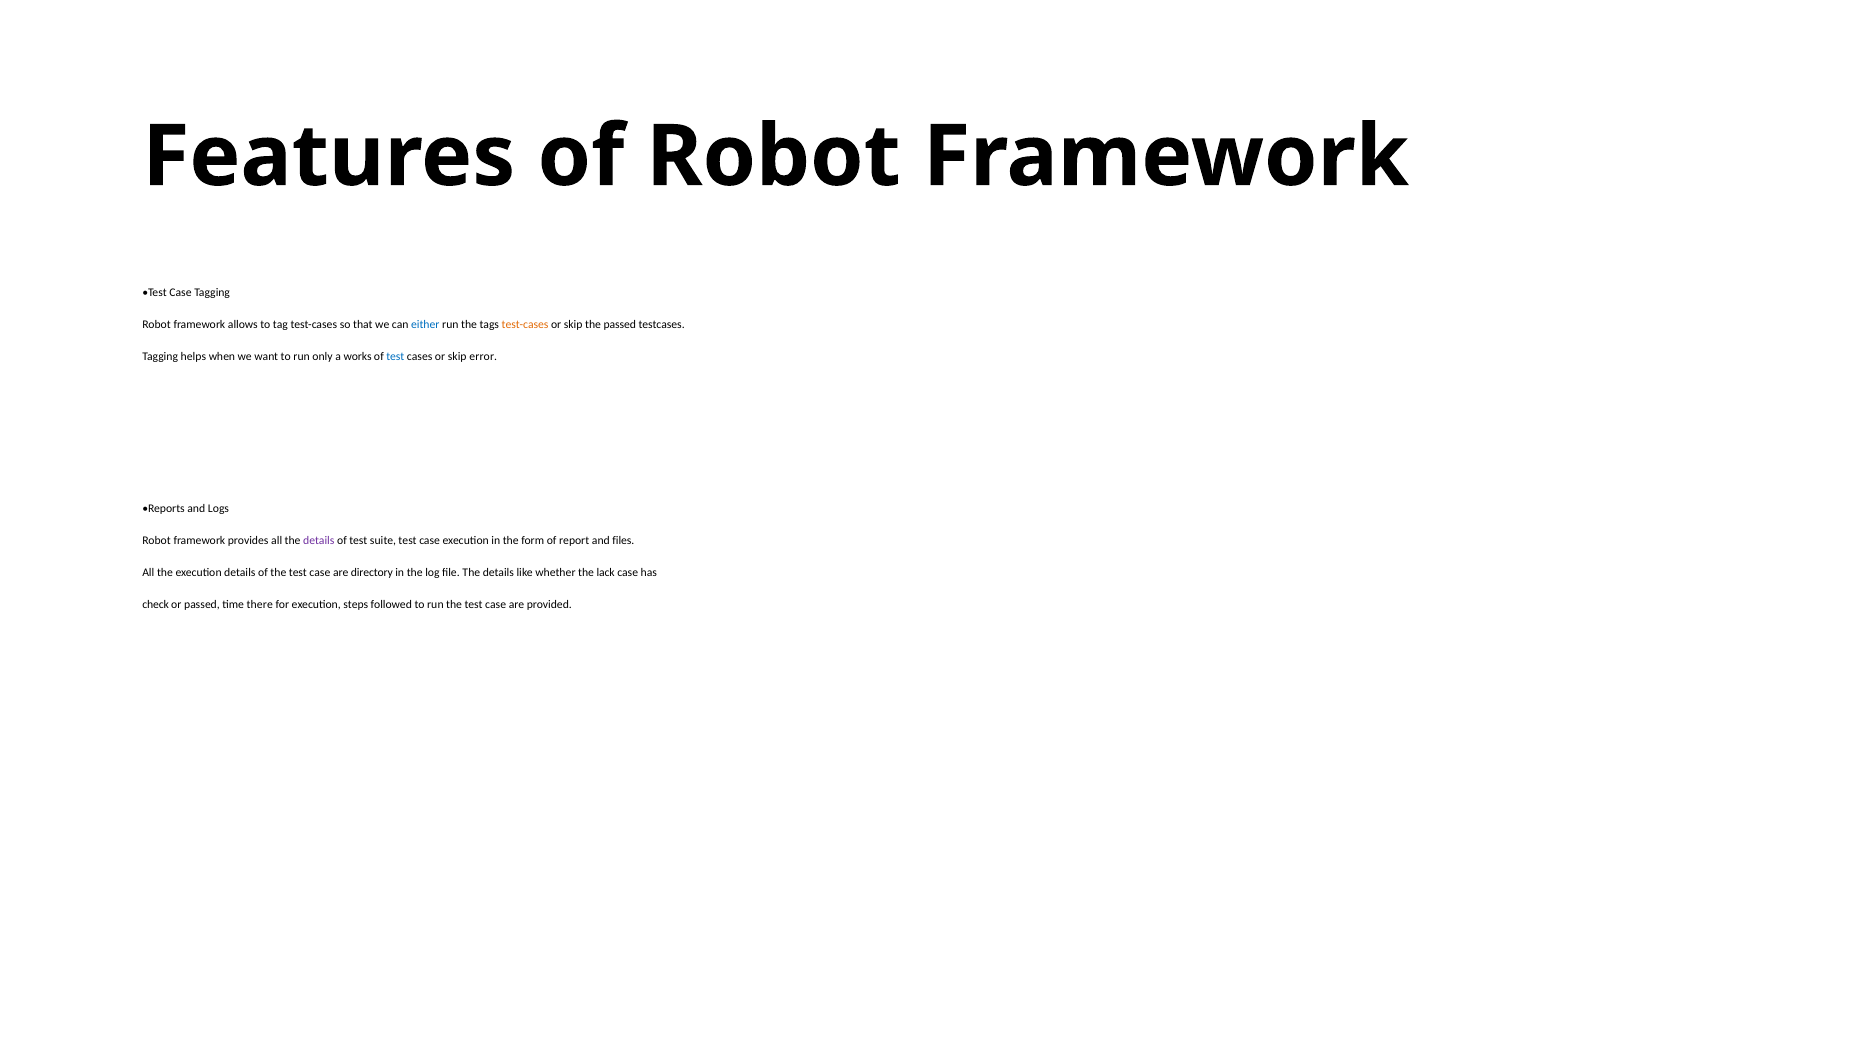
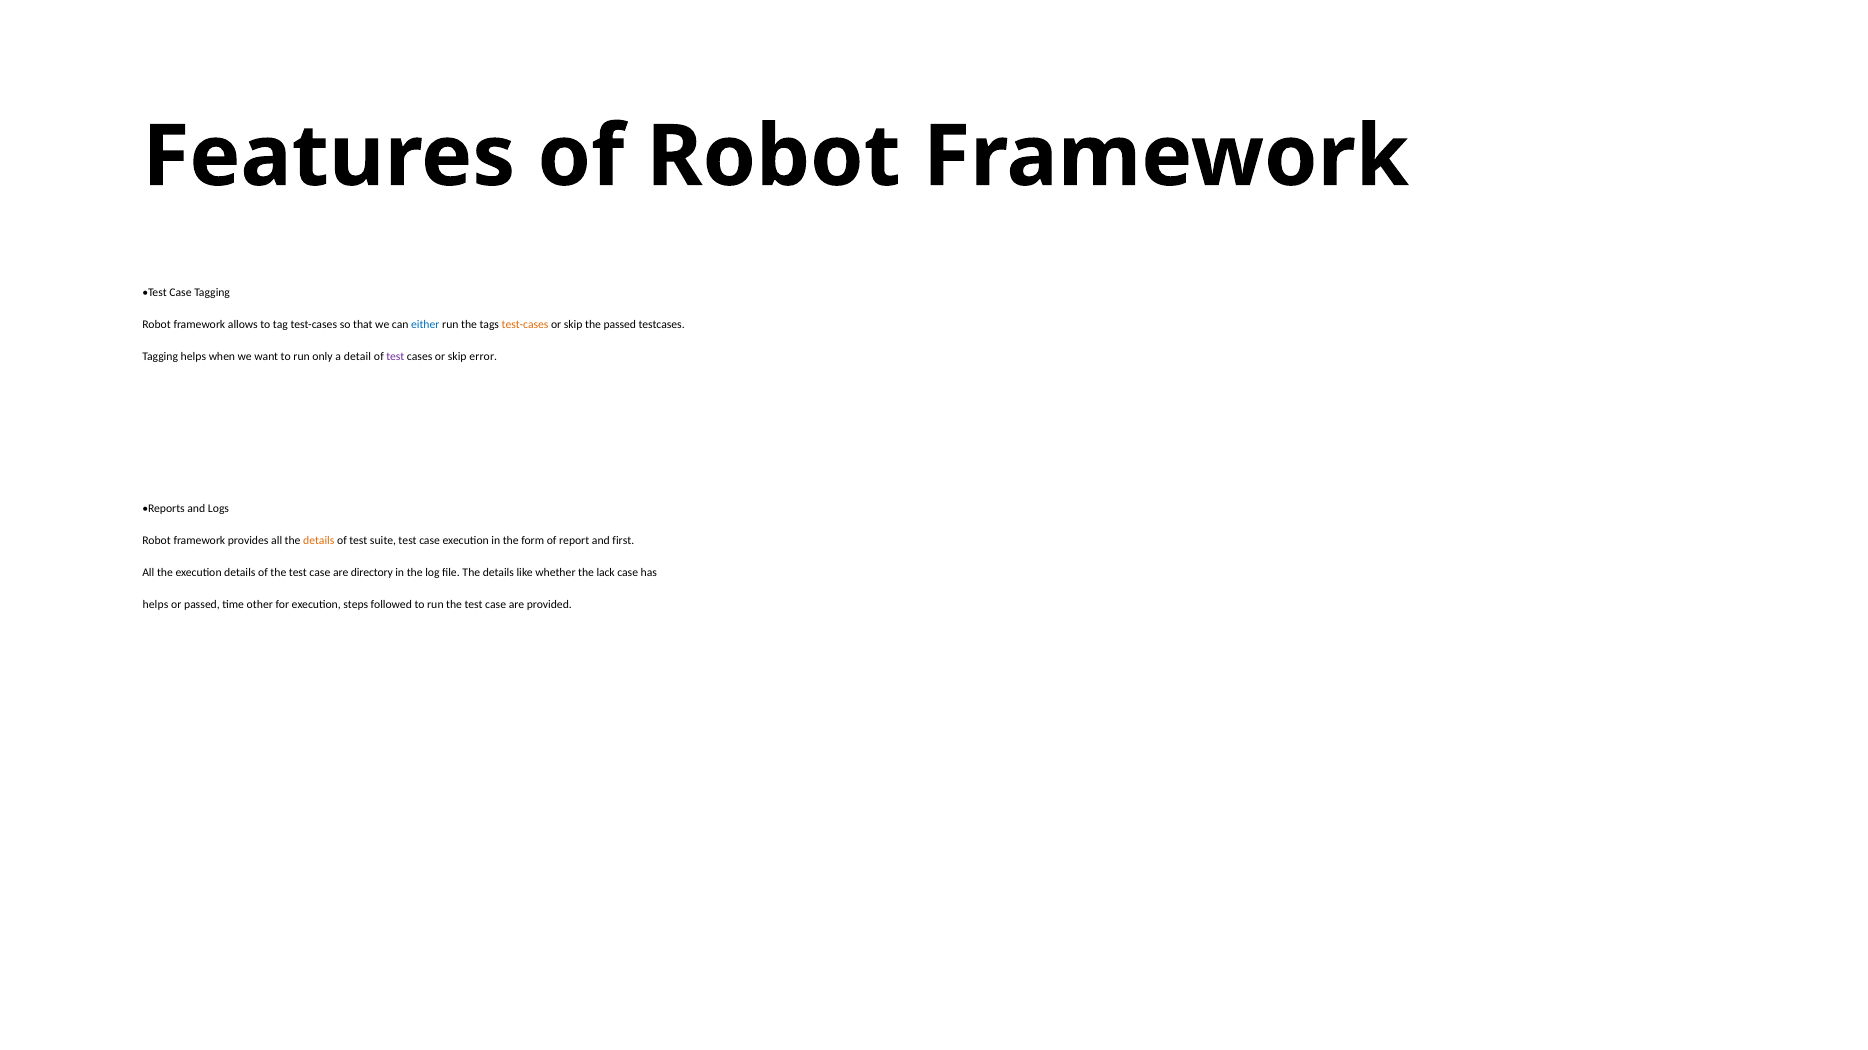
works: works -> detail
test at (395, 357) colour: blue -> purple
details at (319, 541) colour: purple -> orange
files: files -> first
check at (156, 605): check -> helps
there: there -> other
